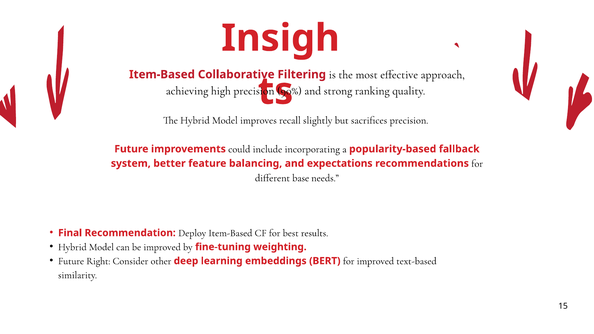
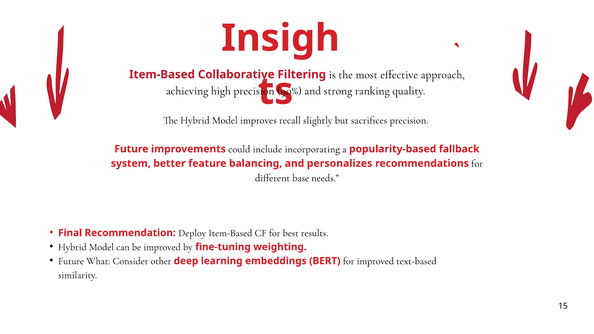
expectations: expectations -> personalizes
Right: Right -> What
